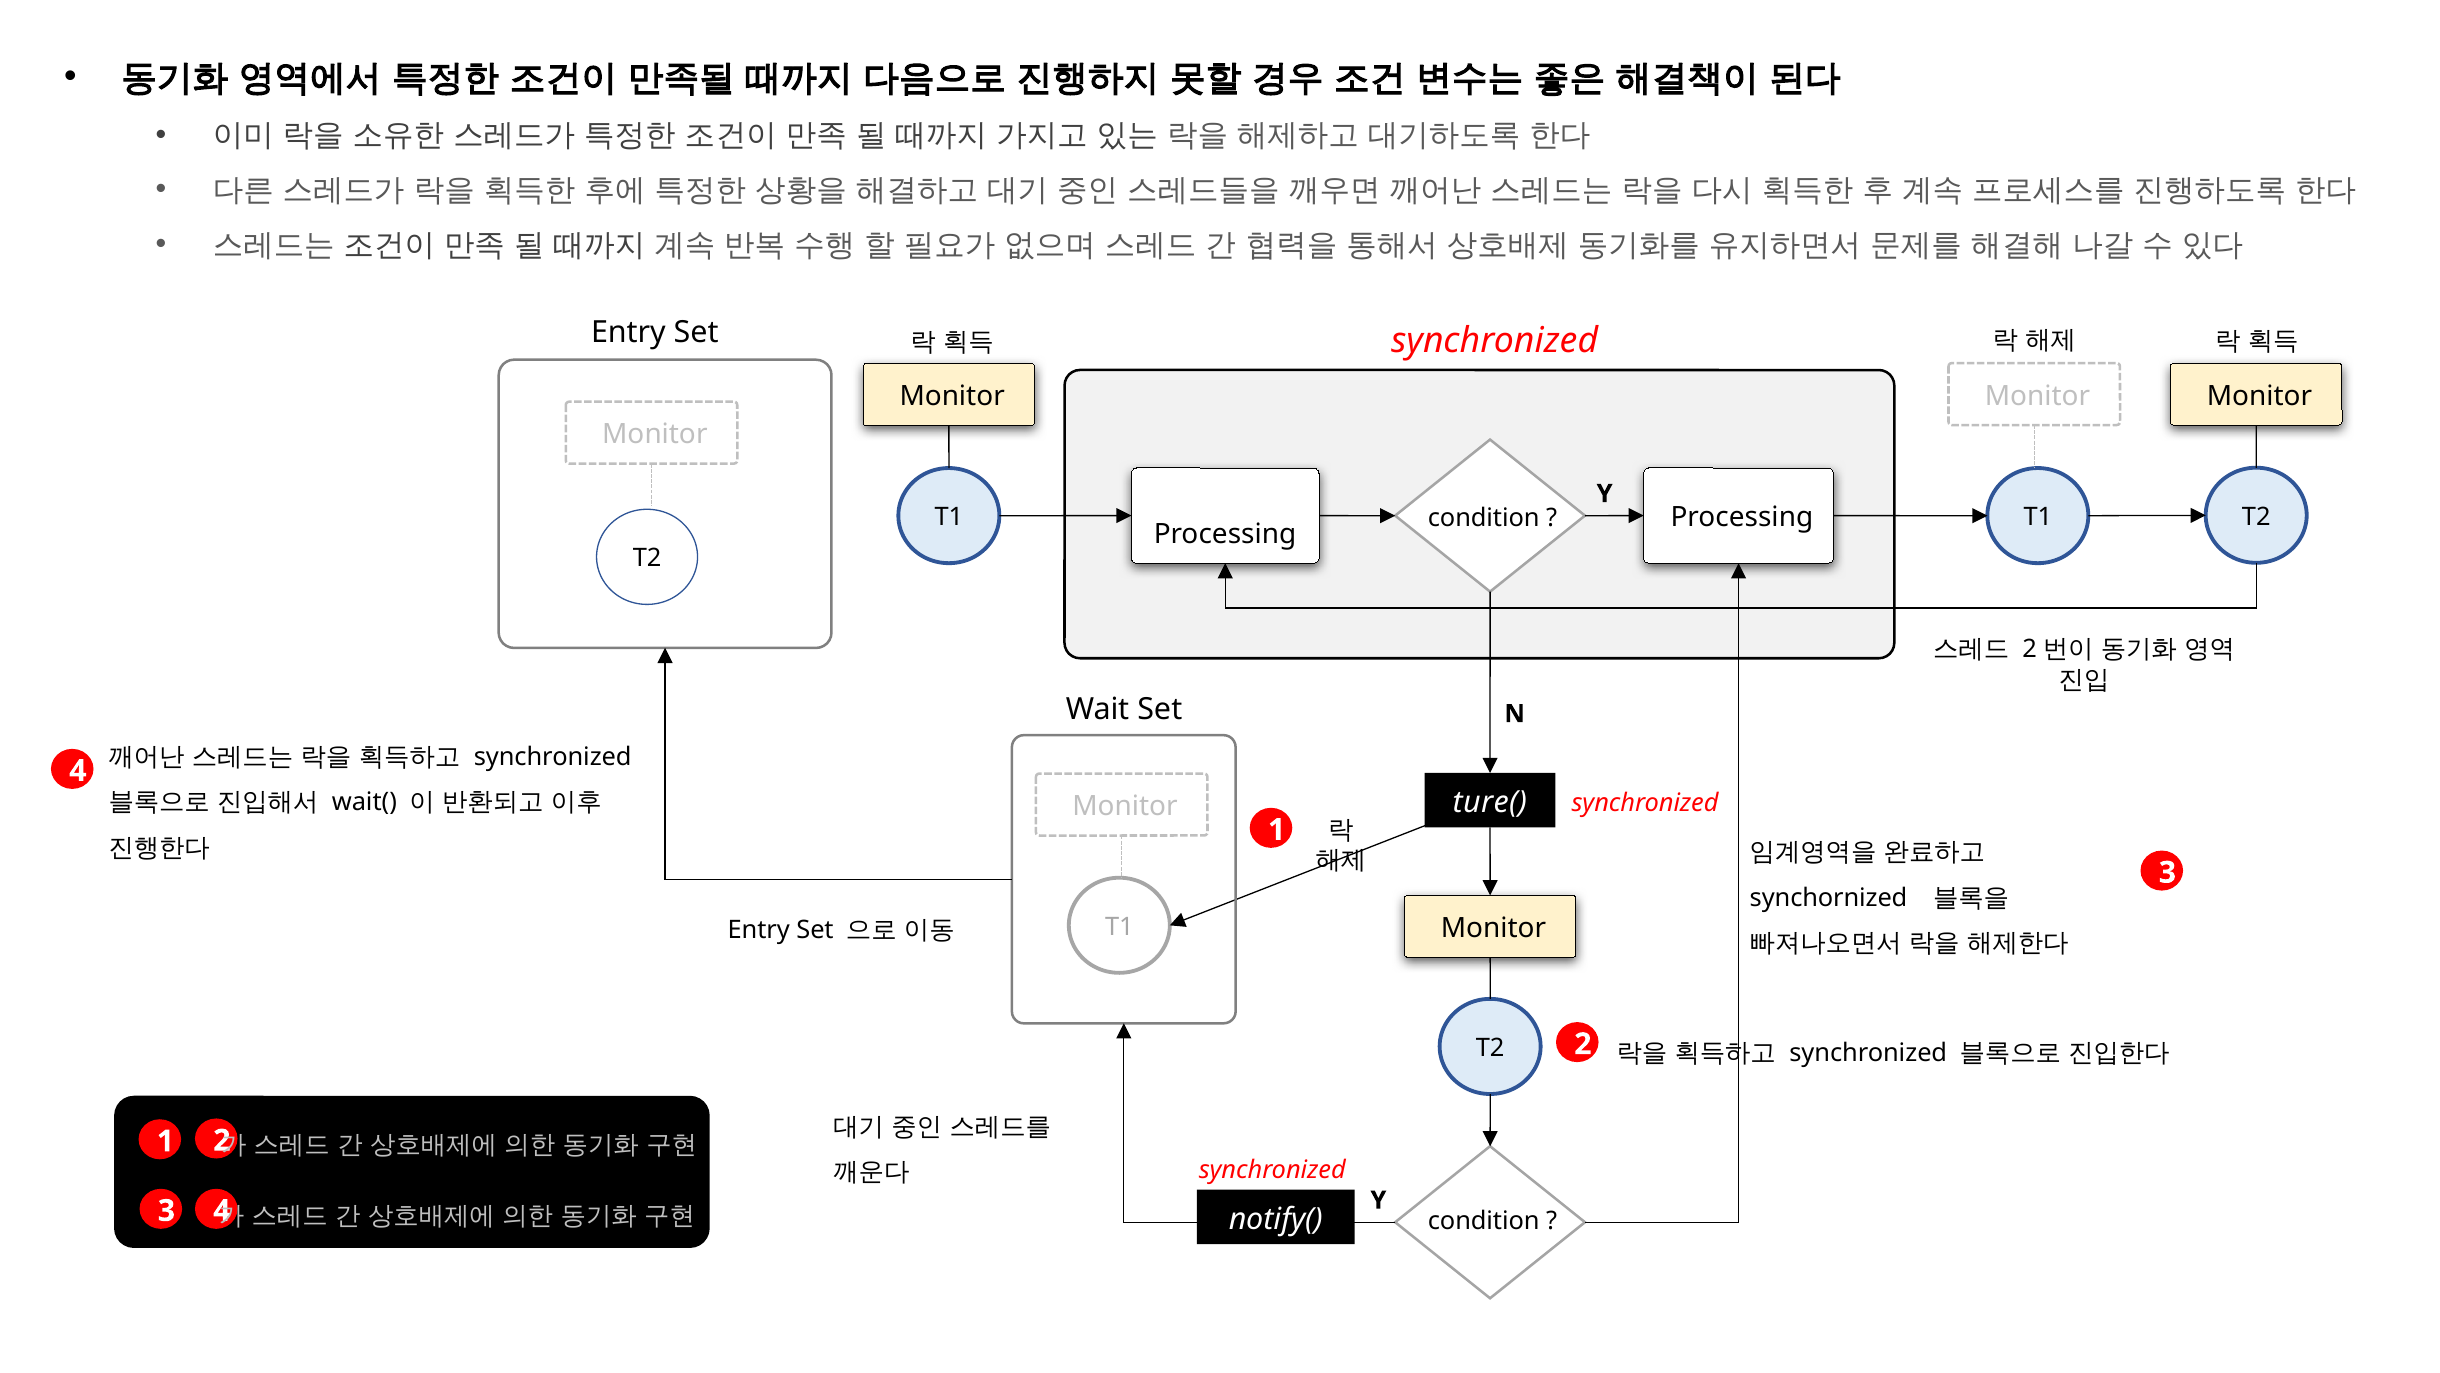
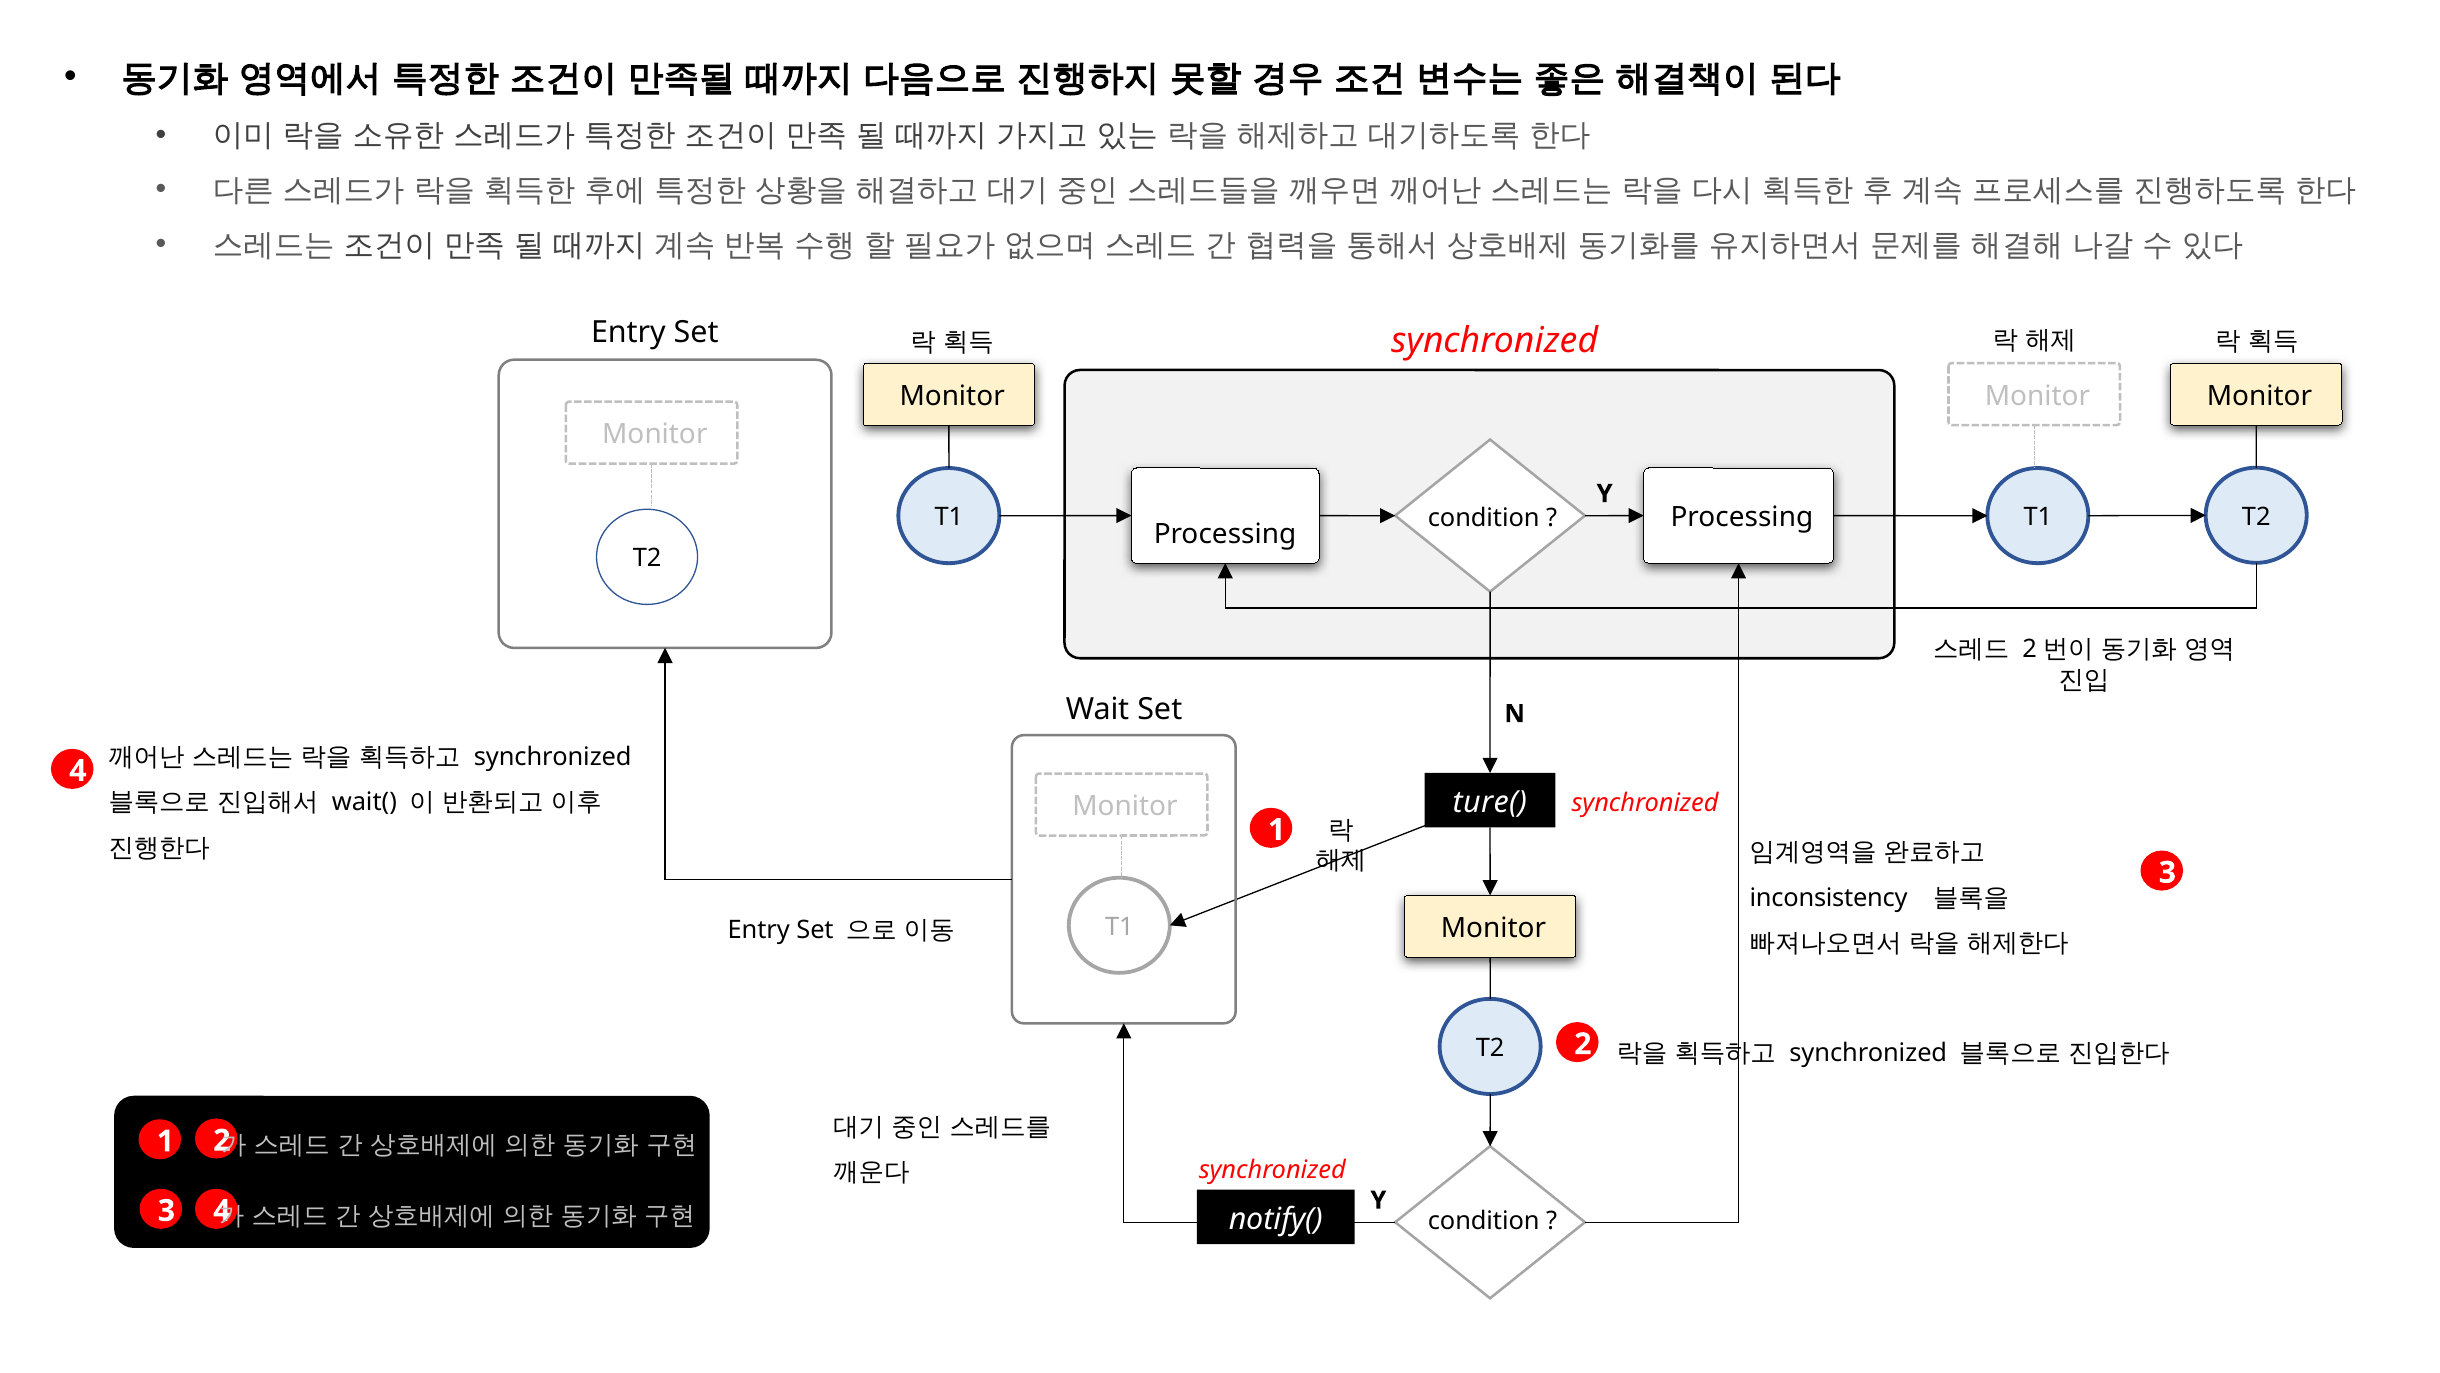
synchornized: synchornized -> inconsistency
